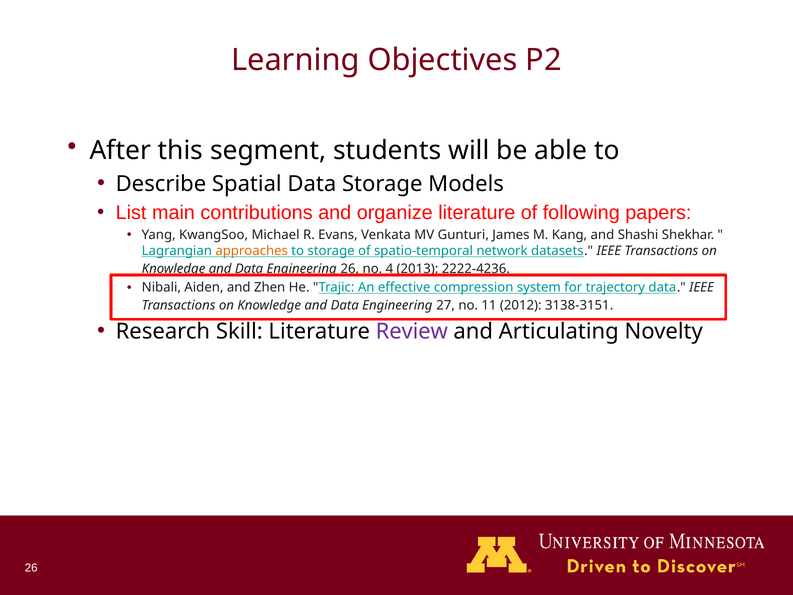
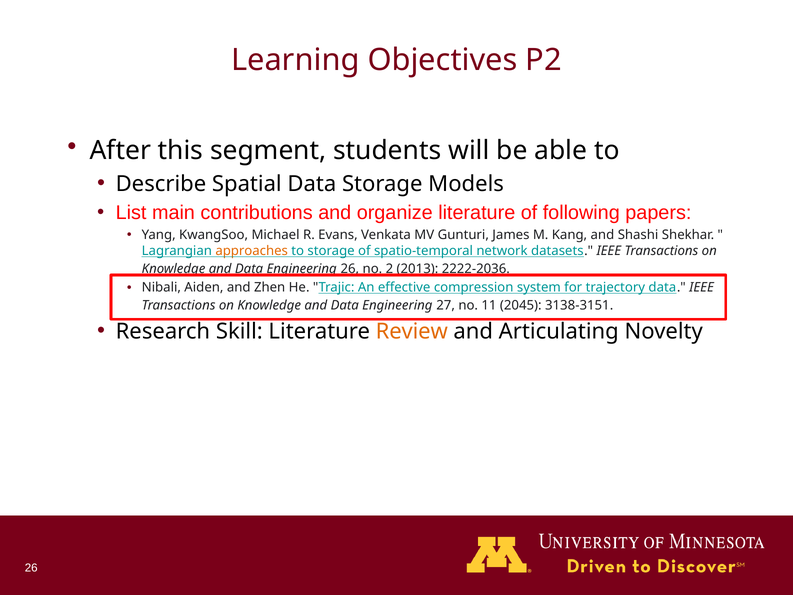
4: 4 -> 2
2222-4236: 2222-4236 -> 2222-2036
2012: 2012 -> 2045
Review colour: purple -> orange
